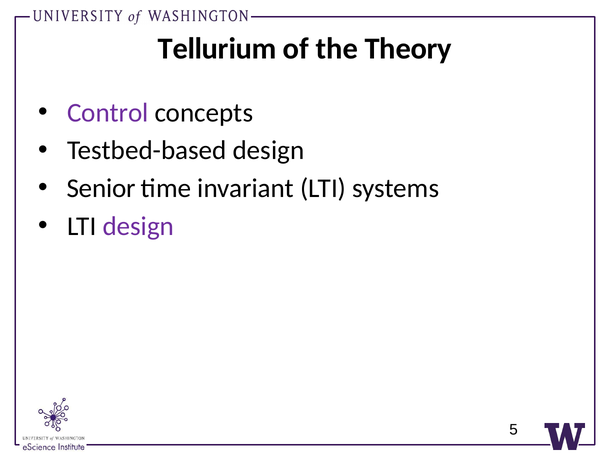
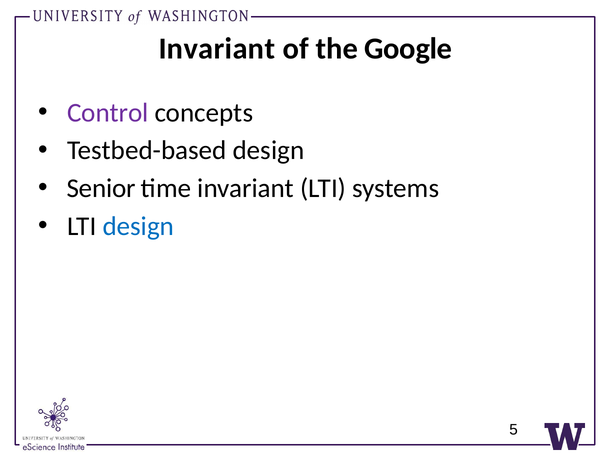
Tellurium at (217, 49): Tellurium -> Invariant
Theory: Theory -> Google
design at (138, 227) colour: purple -> blue
